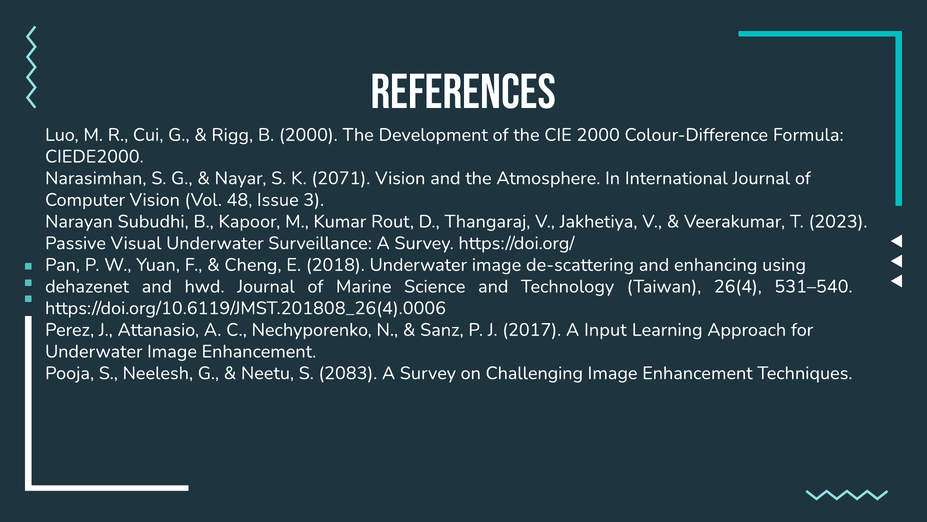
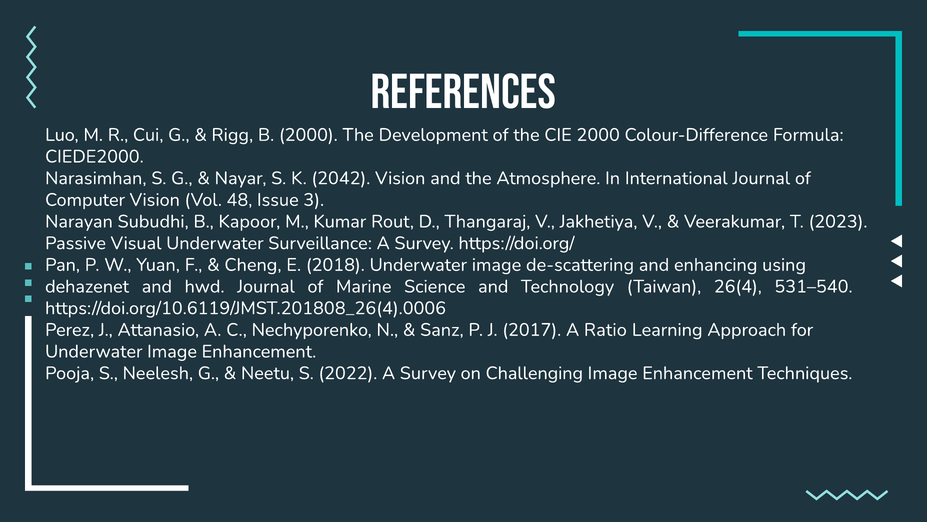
2071: 2071 -> 2042
Input: Input -> Ratio
2083: 2083 -> 2022
